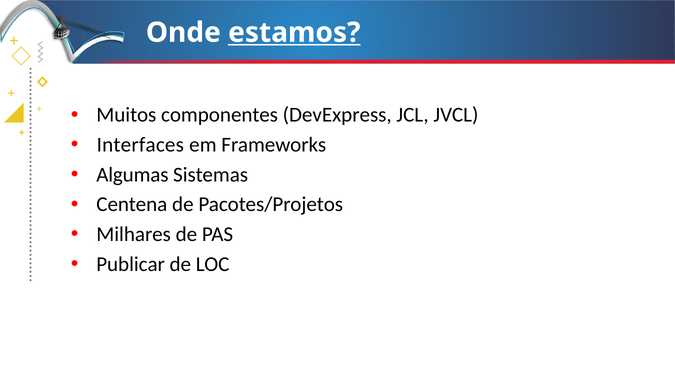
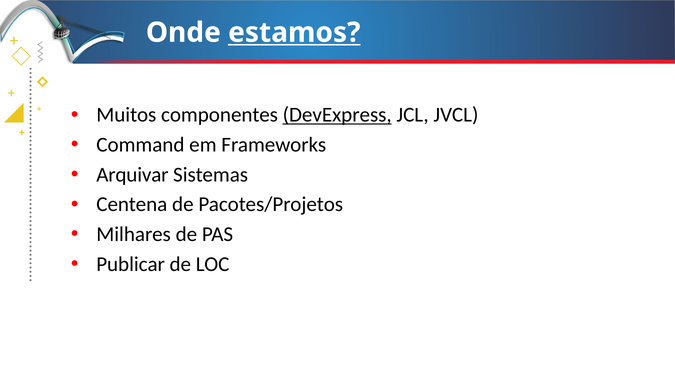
DevExpress underline: none -> present
Interfaces: Interfaces -> Command
Algumas: Algumas -> Arquivar
